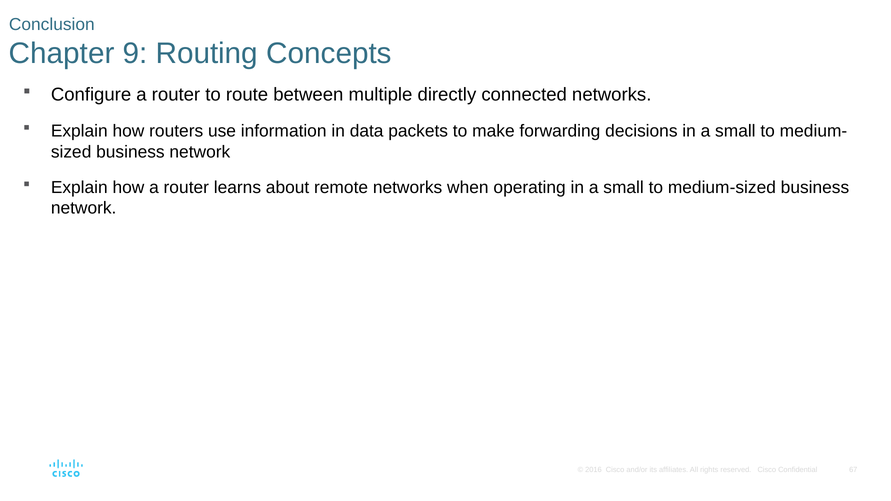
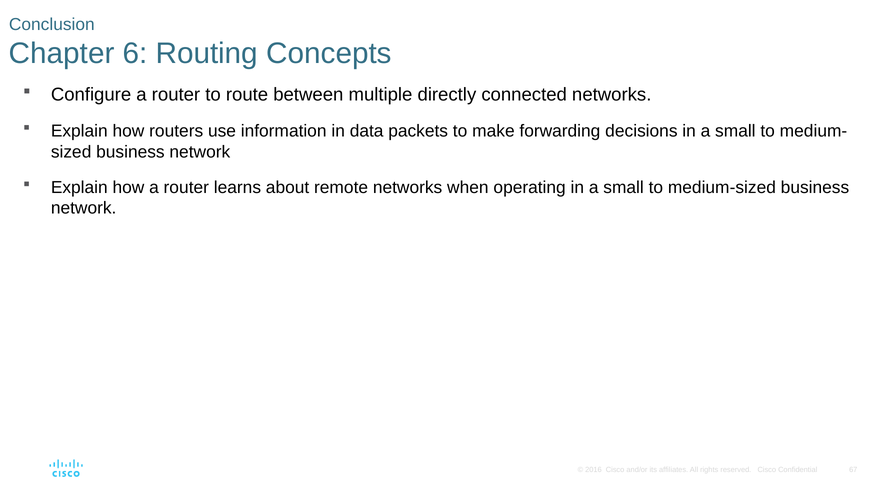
9: 9 -> 6
